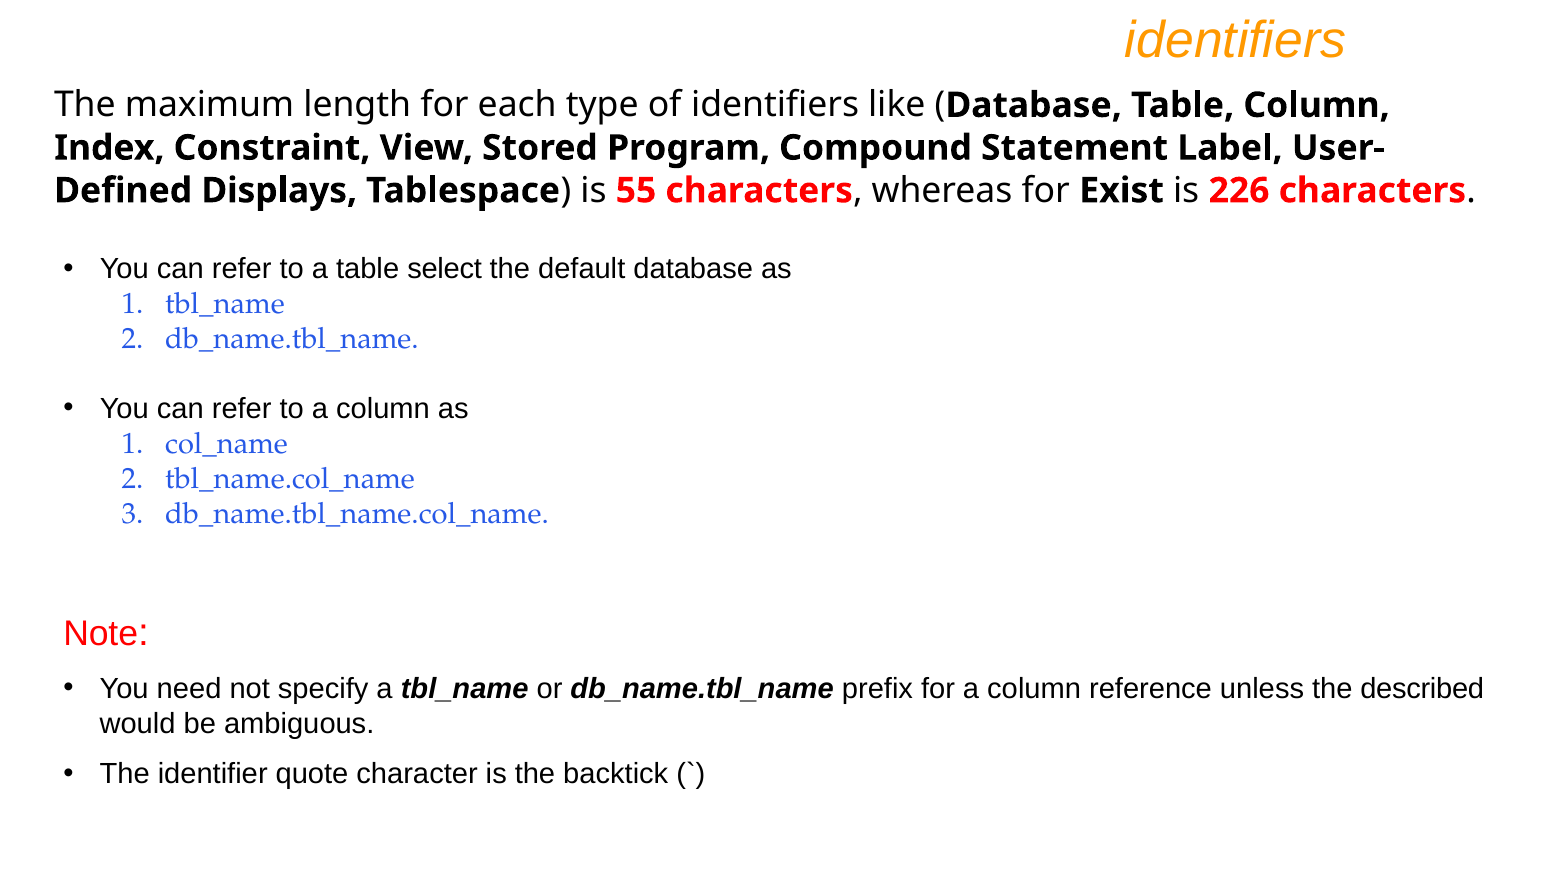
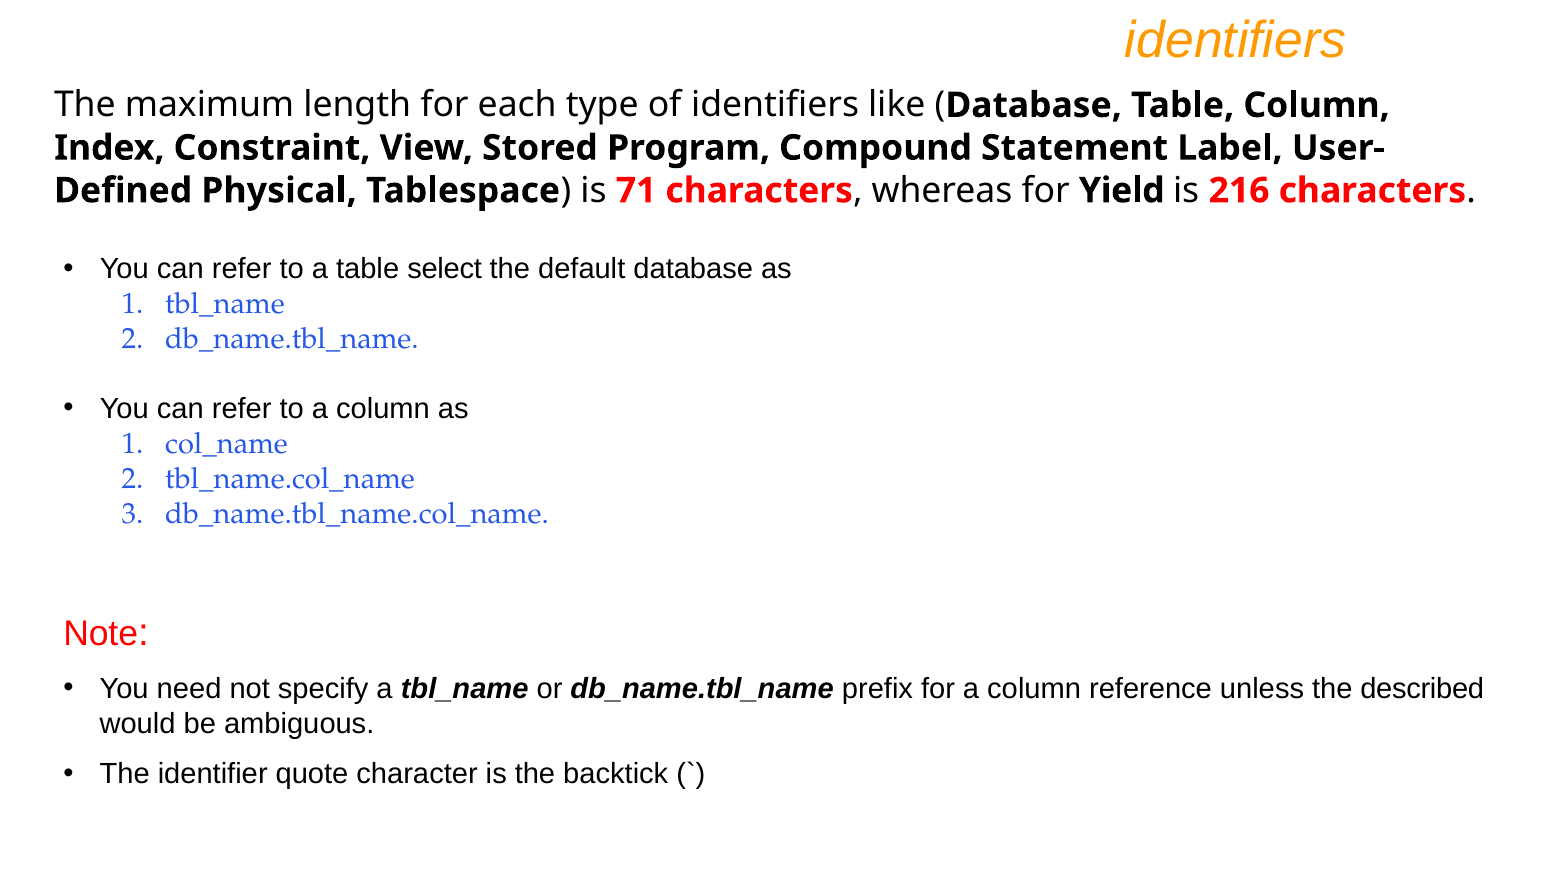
Displays: Displays -> Physical
55: 55 -> 71
Exist: Exist -> Yield
226: 226 -> 216
